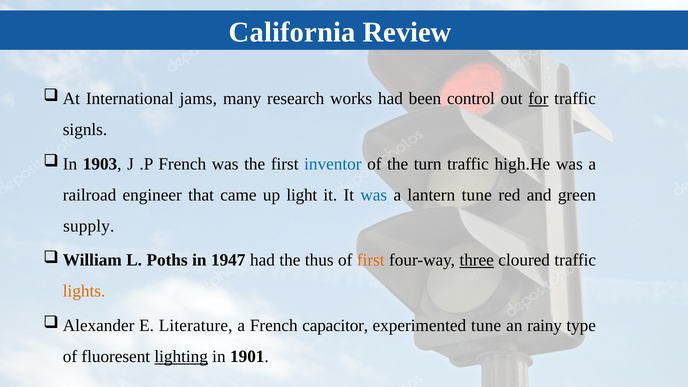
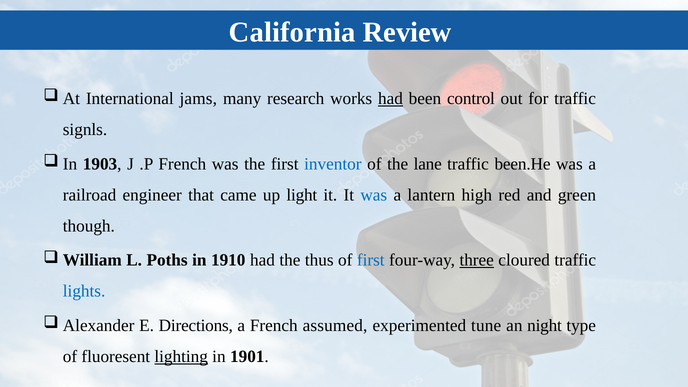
had at (390, 99) underline: none -> present
for underline: present -> none
turn: turn -> lane
high.He: high.He -> been.He
lantern tune: tune -> high
supply: supply -> though
1947: 1947 -> 1910
first at (371, 260) colour: orange -> blue
lights colour: orange -> blue
Literature: Literature -> Directions
capacitor: capacitor -> assumed
rainy: rainy -> night
